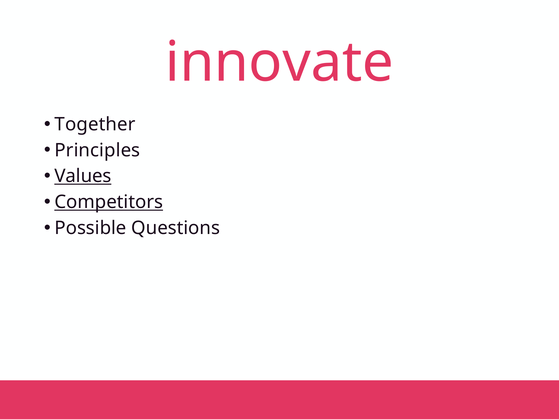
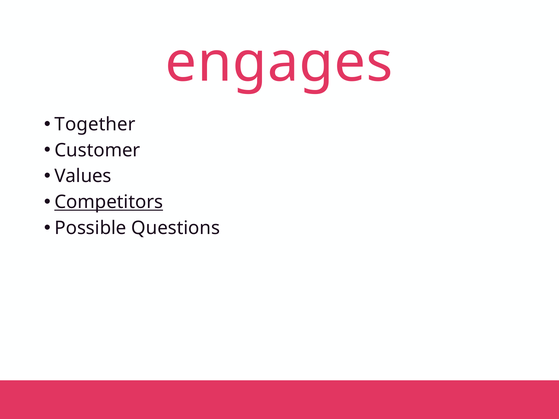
innovate: innovate -> engages
Principles: Principles -> Customer
Values underline: present -> none
